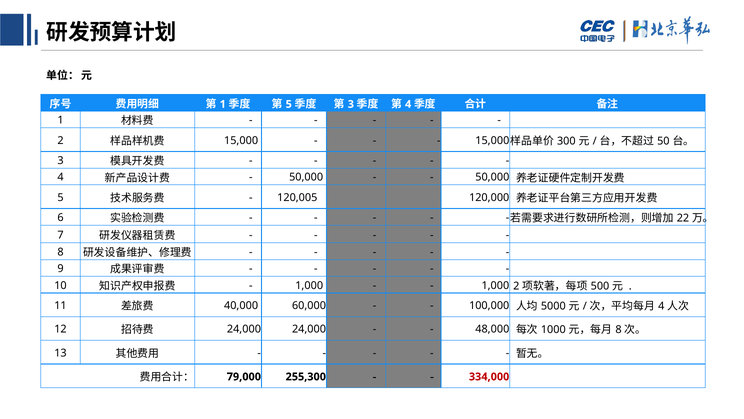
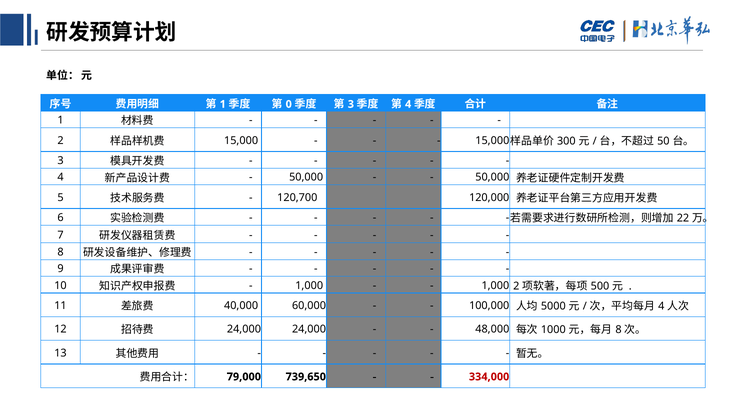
5 at (289, 104): 5 -> 0
120,005: 120,005 -> 120,700
255,300: 255,300 -> 739,650
